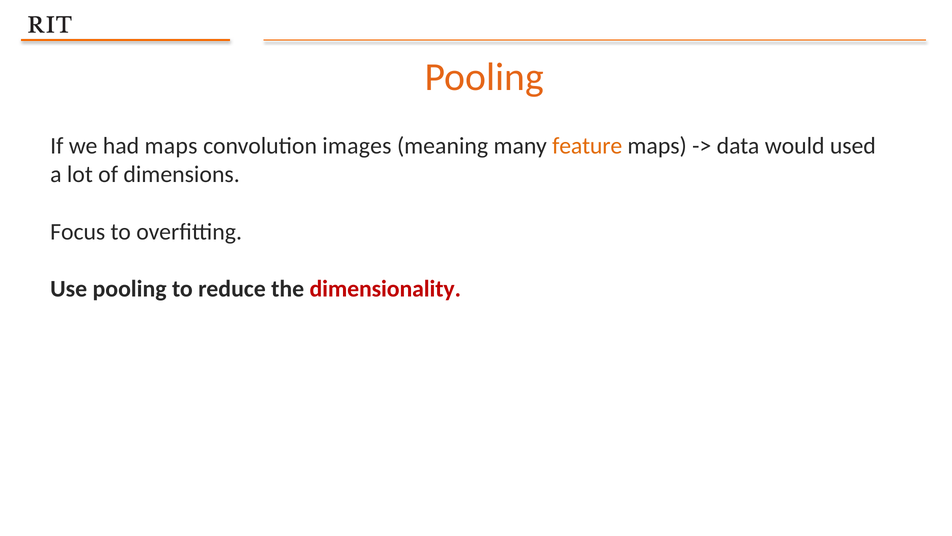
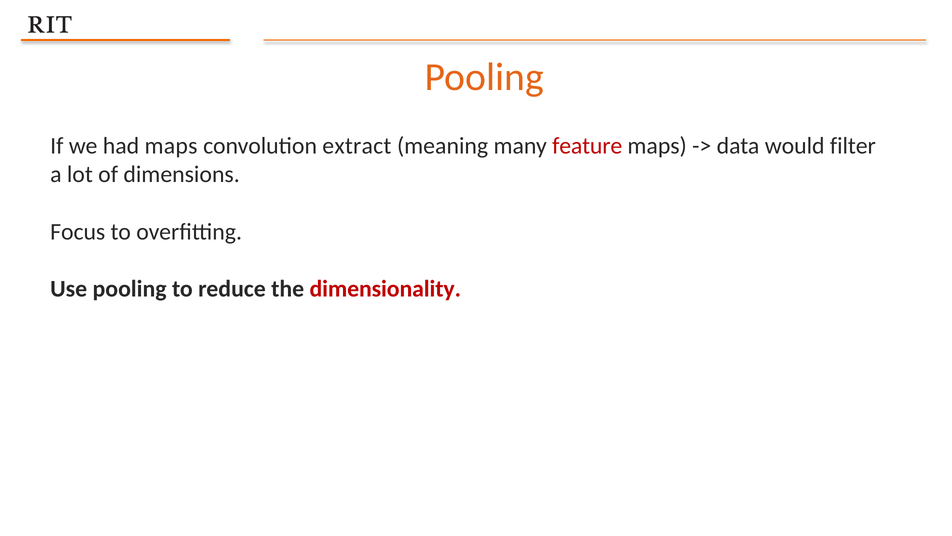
images: images -> extract
feature colour: orange -> red
used: used -> filter
